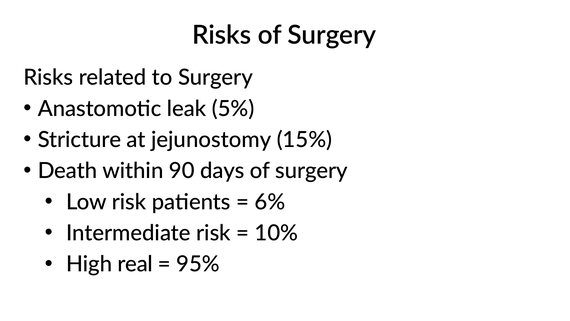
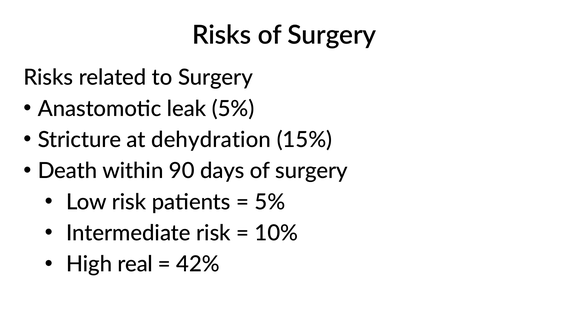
jejunostomy: jejunostomy -> dehydration
6% at (270, 202): 6% -> 5%
95%: 95% -> 42%
